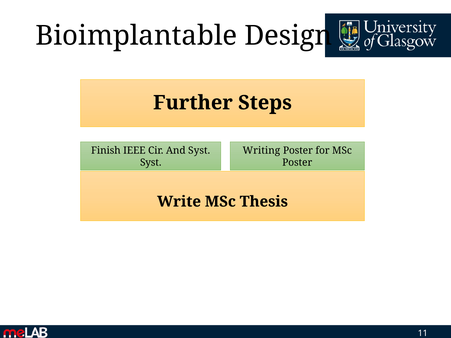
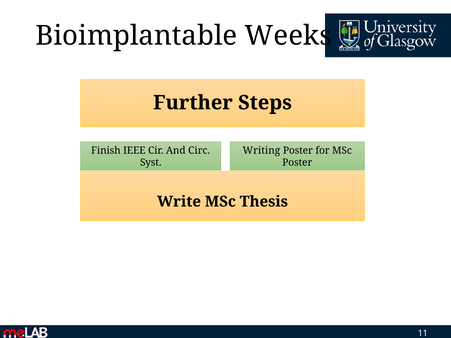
Design: Design -> Weeks
And Syst: Syst -> Circ
